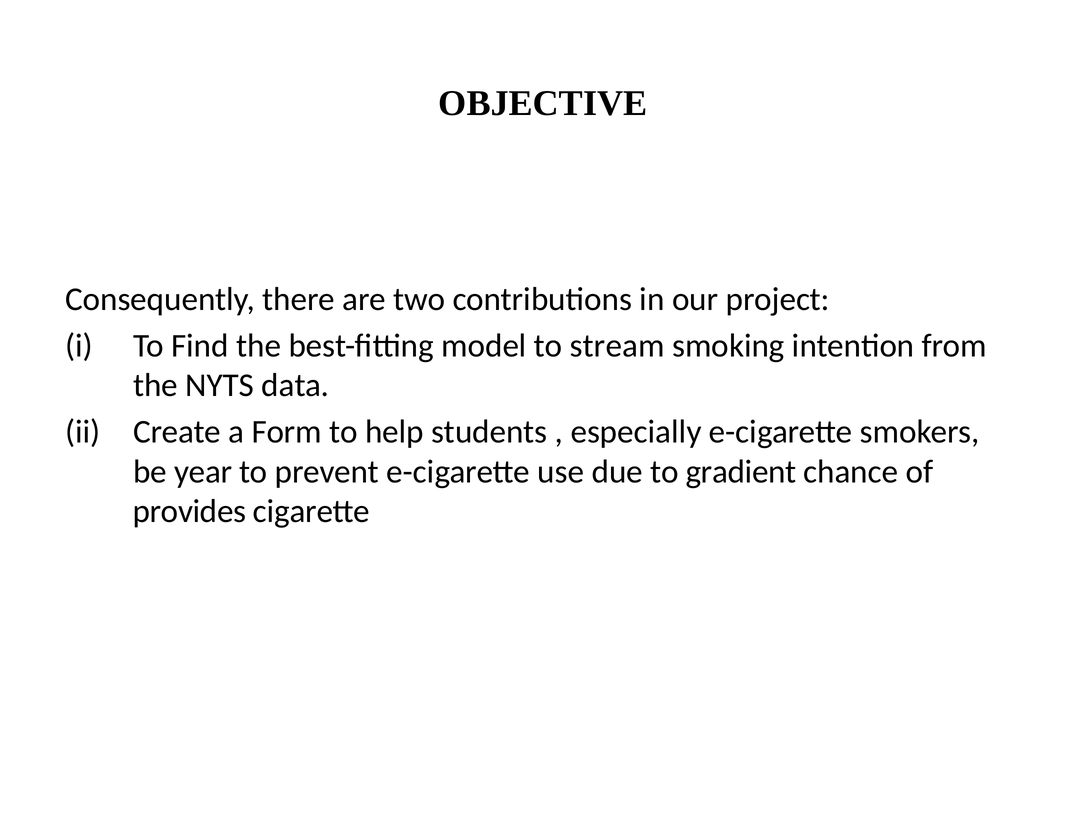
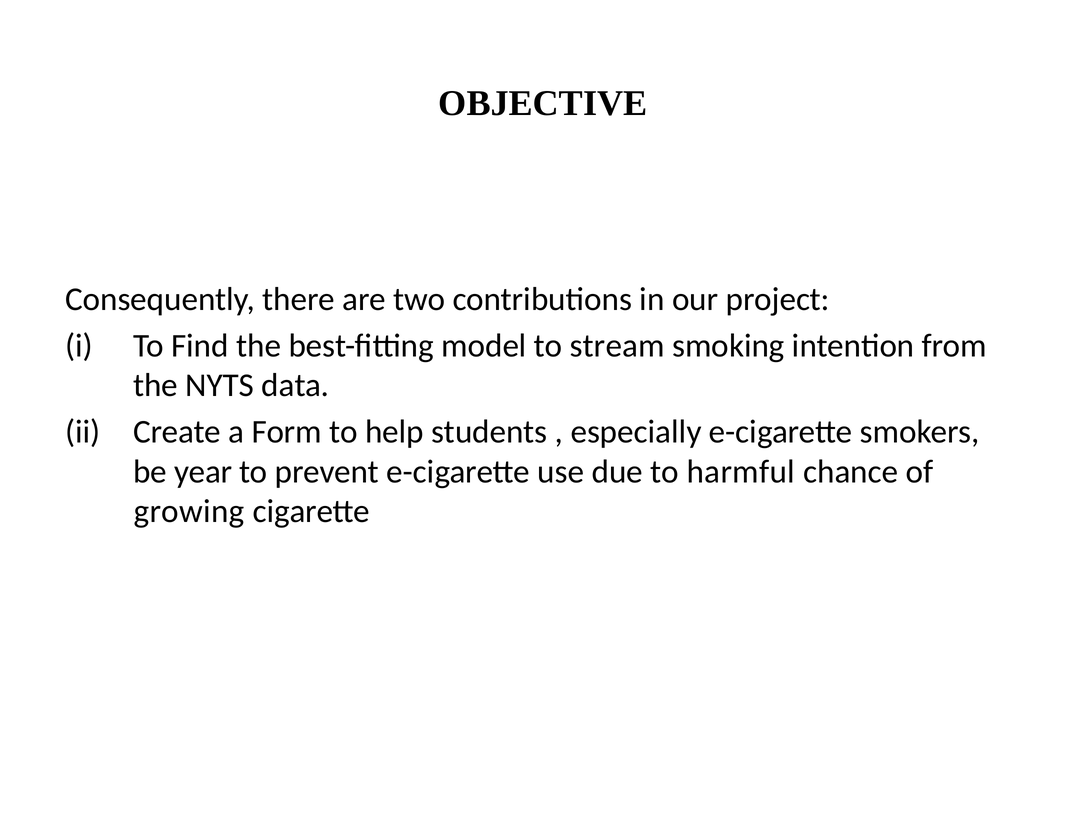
gradient: gradient -> harmful
provides: provides -> growing
